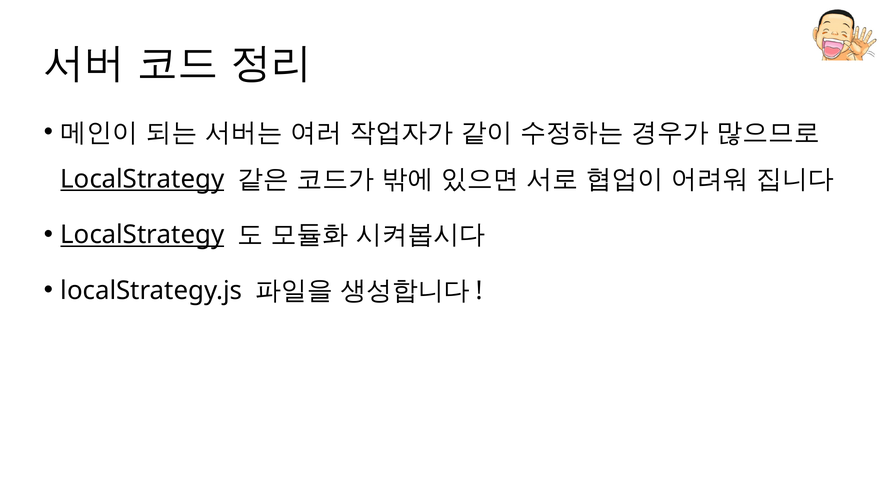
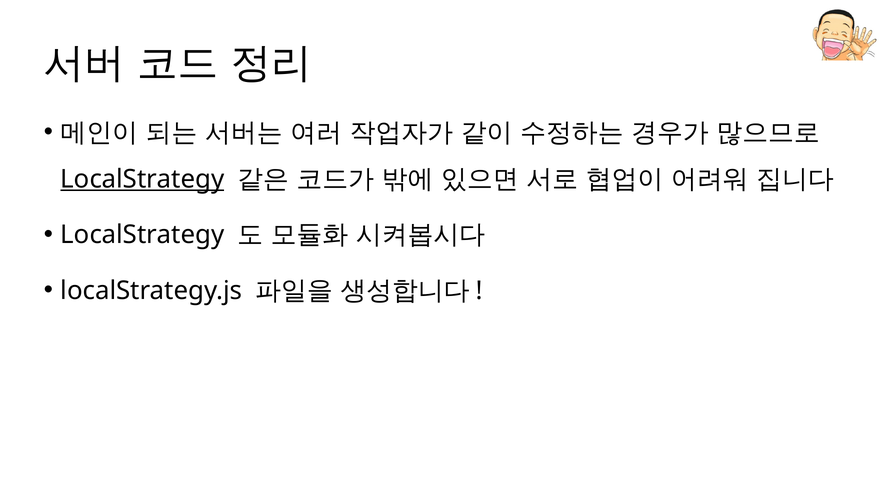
LocalStrategy at (142, 235) underline: present -> none
